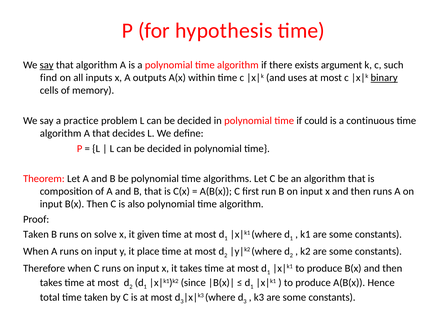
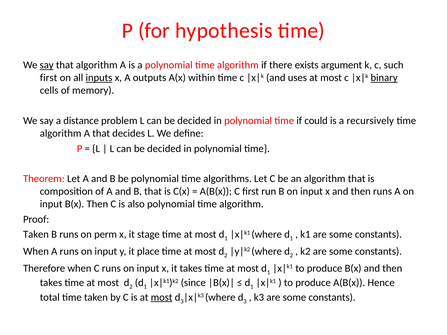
find at (49, 78): find -> first
inputs underline: none -> present
practice: practice -> distance
continuous: continuous -> recursively
solve: solve -> perm
given: given -> stage
most at (162, 297) underline: none -> present
